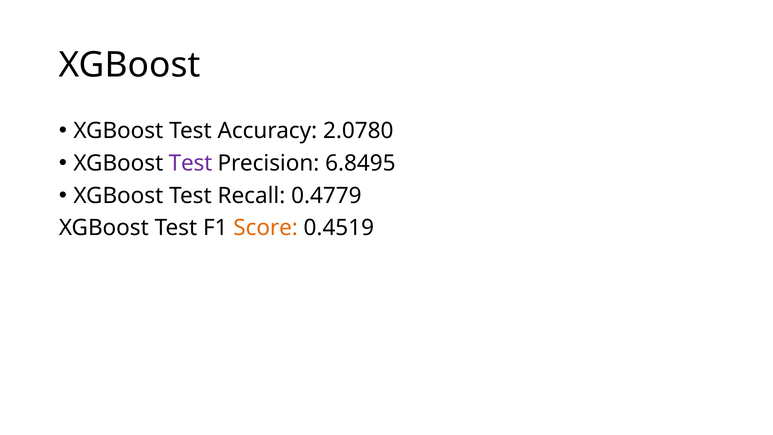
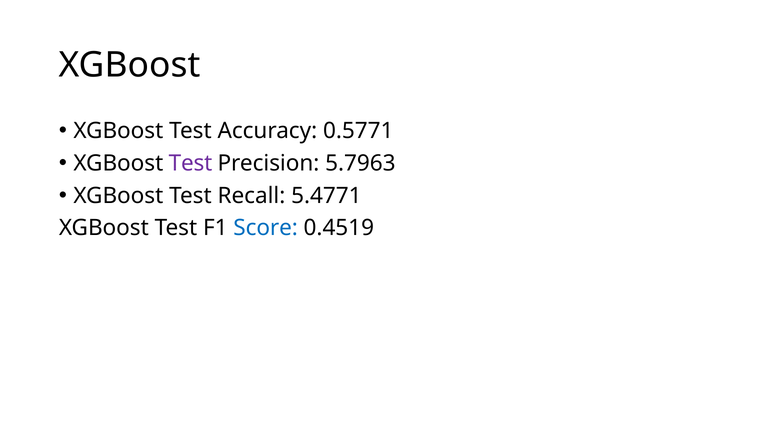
2.0780: 2.0780 -> 0.5771
6.8495: 6.8495 -> 5.7963
0.4779: 0.4779 -> 5.4771
Score colour: orange -> blue
